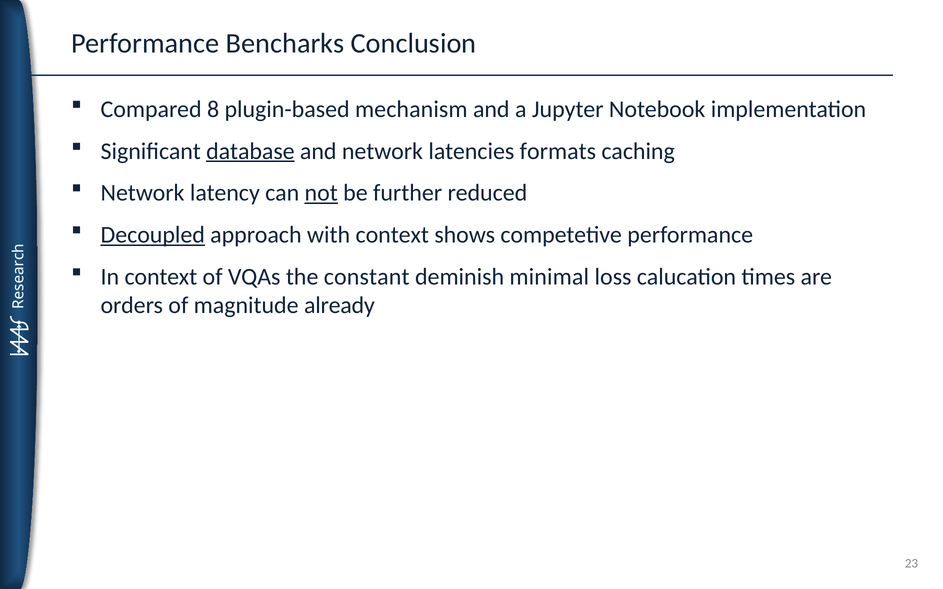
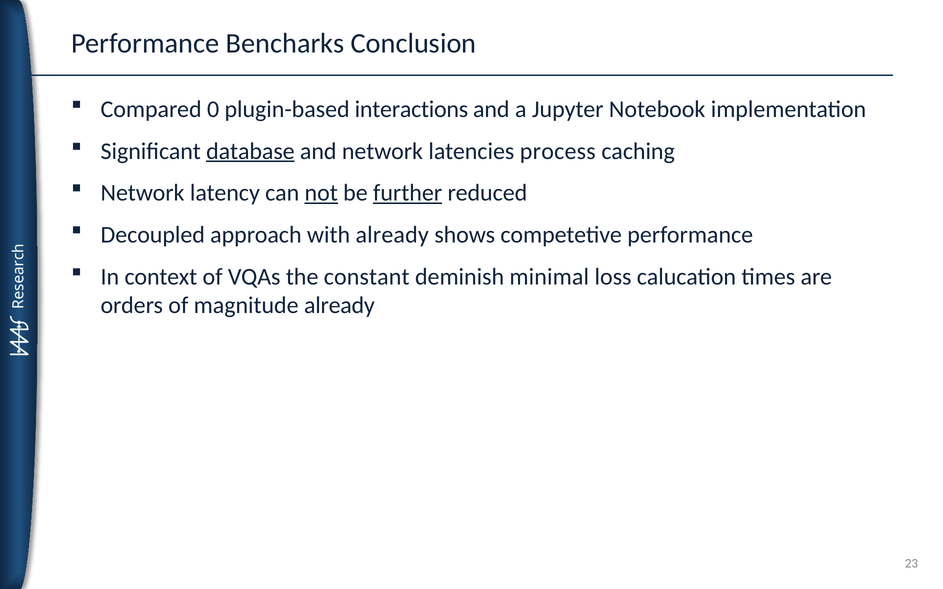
8: 8 -> 0
mechanism: mechanism -> interactions
formats: formats -> process
further underline: none -> present
Decoupled underline: present -> none
with context: context -> already
